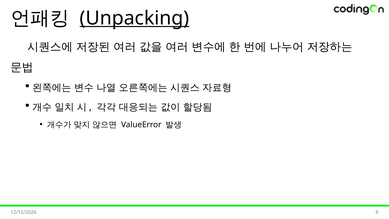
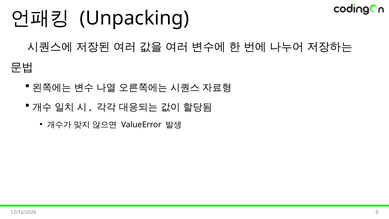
Unpacking underline: present -> none
